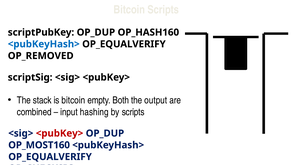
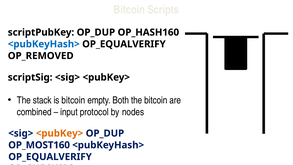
the output: output -> bitcoin
hashing: hashing -> protocol
by scripts: scripts -> nodes
<pubKey> at (60, 133) colour: red -> orange
